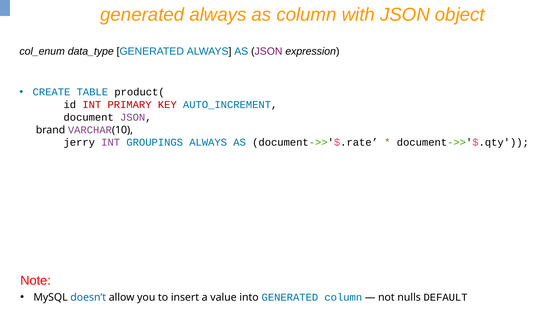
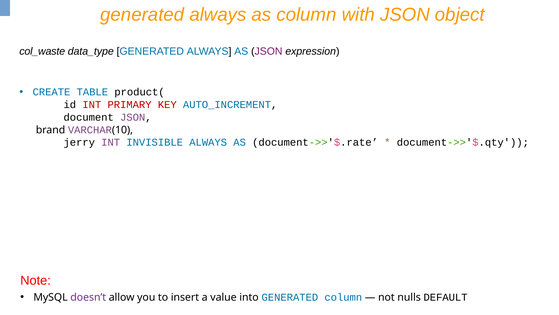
col_enum: col_enum -> col_waste
GROUPINGS: GROUPINGS -> INVISIBLE
doesn’t colour: blue -> purple
